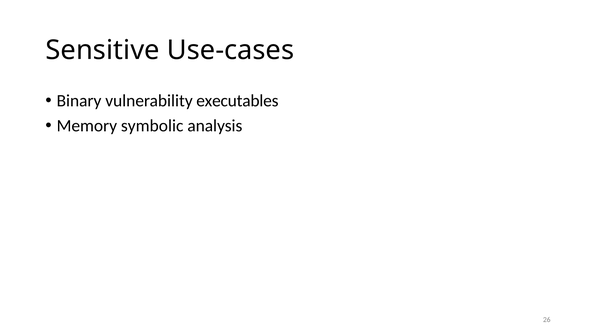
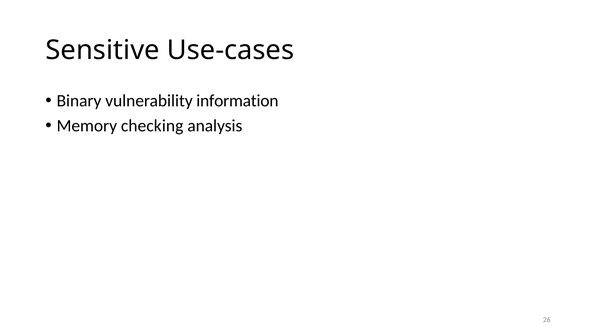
executables: executables -> information
symbolic: symbolic -> checking
